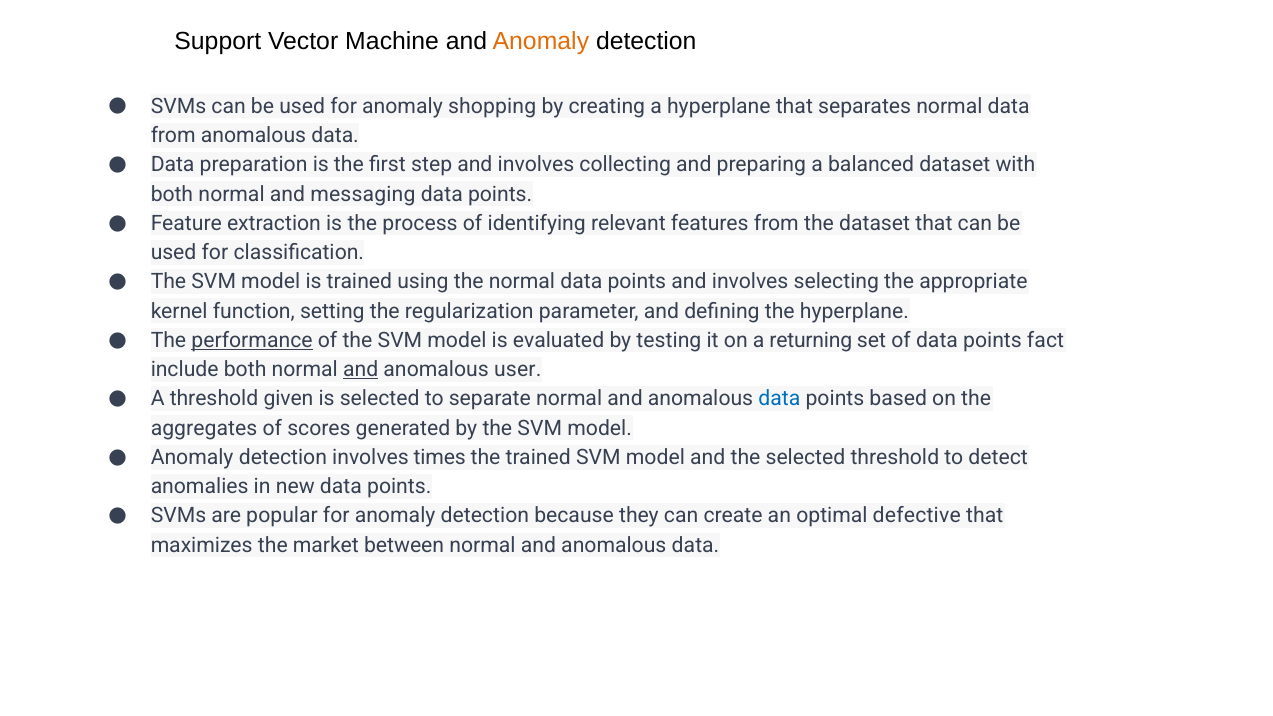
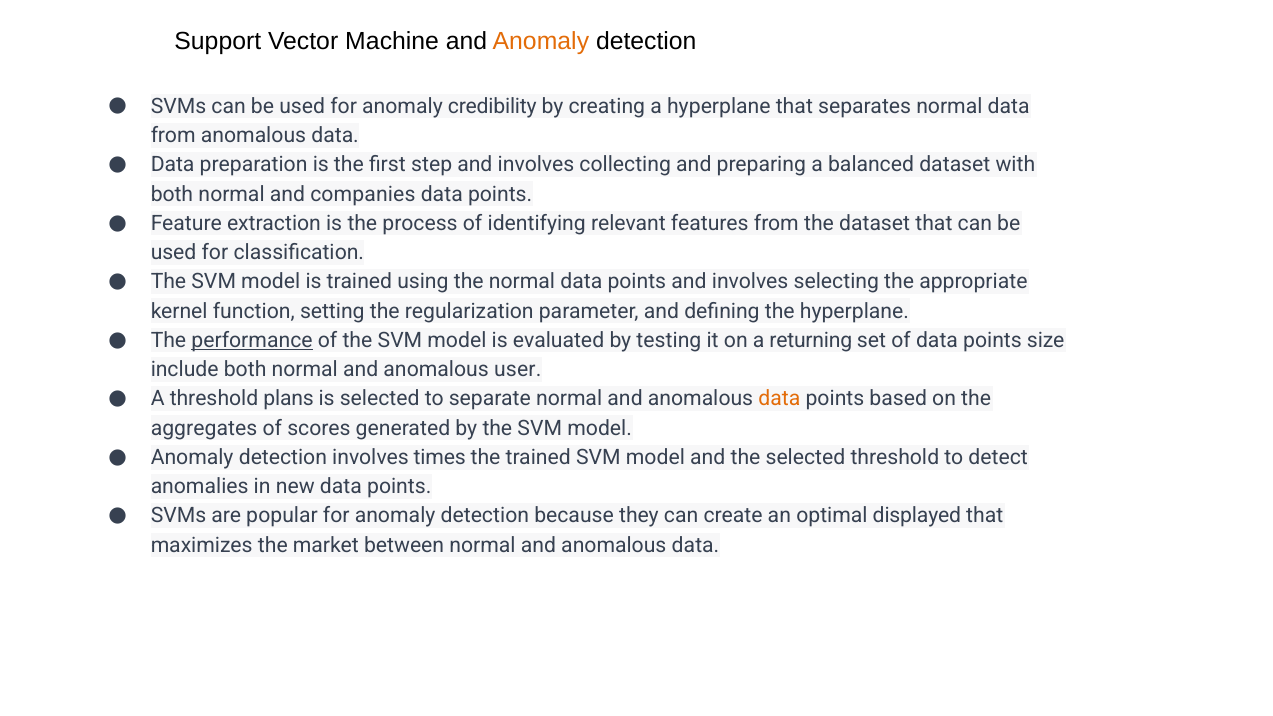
shopping: shopping -> credibility
messaging: messaging -> companies
fact: fact -> size
and at (361, 370) underline: present -> none
given: given -> plans
data at (779, 399) colour: blue -> orange
defective: defective -> displayed
